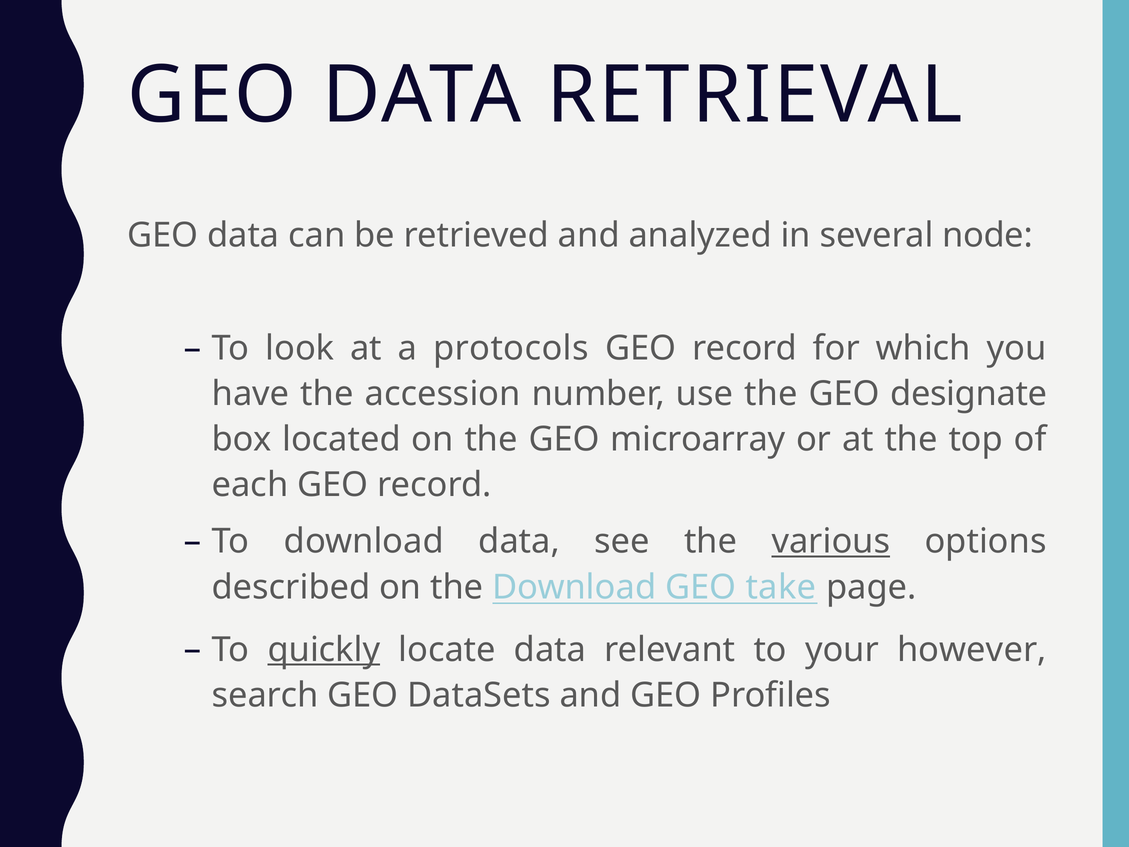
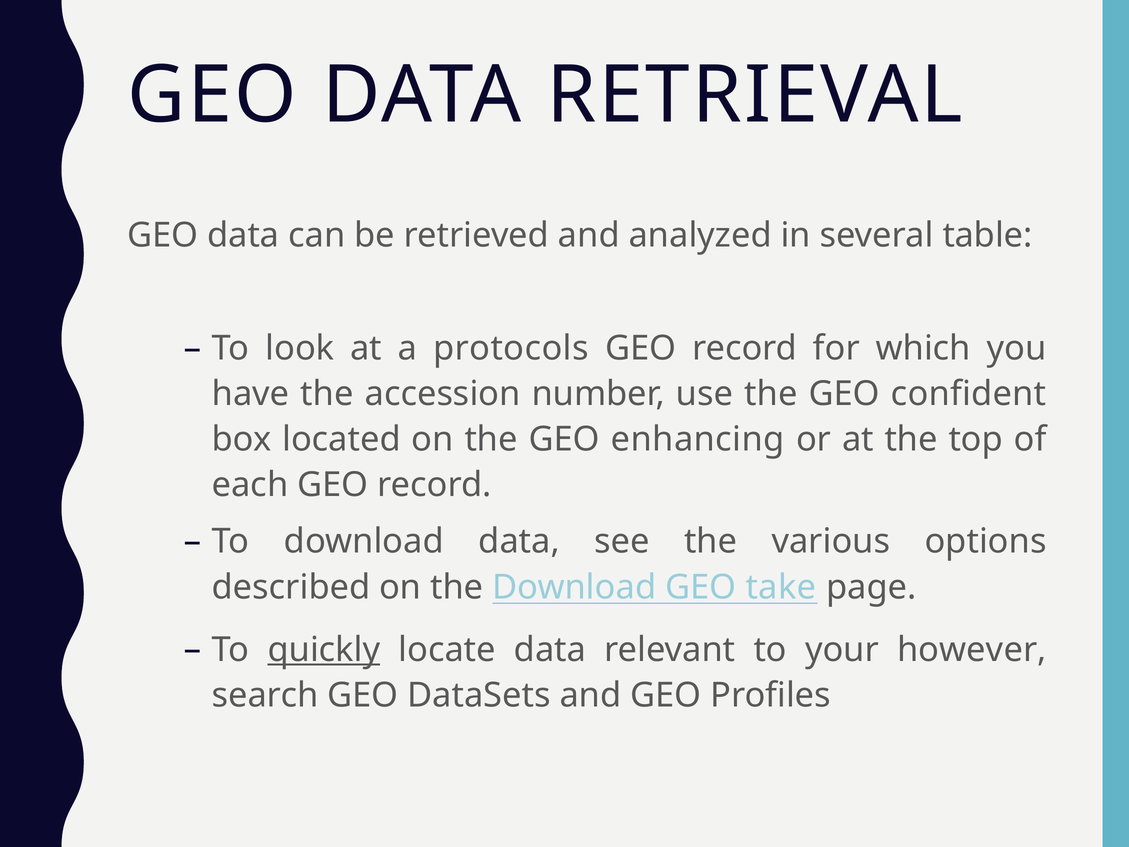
node: node -> table
designate: designate -> confident
microarray: microarray -> enhancing
various underline: present -> none
